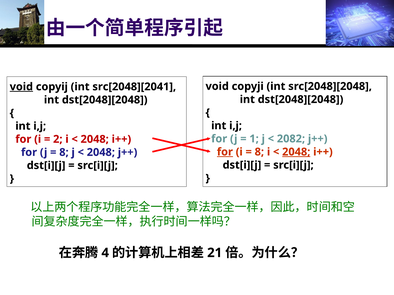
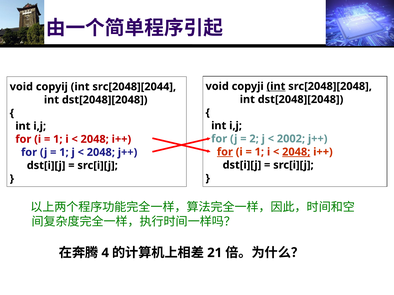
int at (276, 86) underline: none -> present
void at (21, 87) underline: present -> none
src[2048][2041: src[2048][2041 -> src[2048][2044
1: 1 -> 2
2082: 2082 -> 2002
2 at (58, 139): 2 -> 1
8 at (259, 152): 8 -> 1
8 at (64, 153): 8 -> 1
